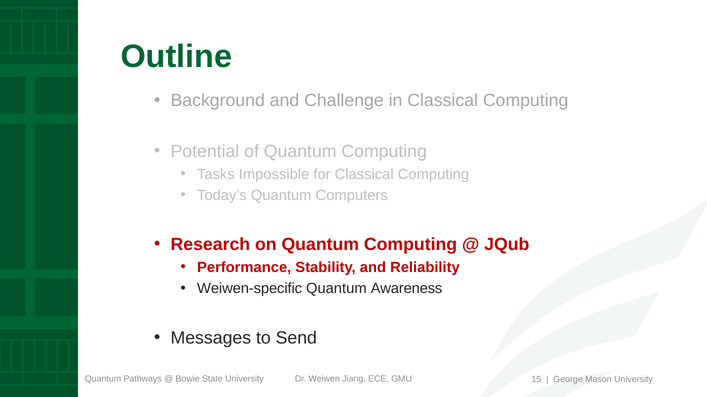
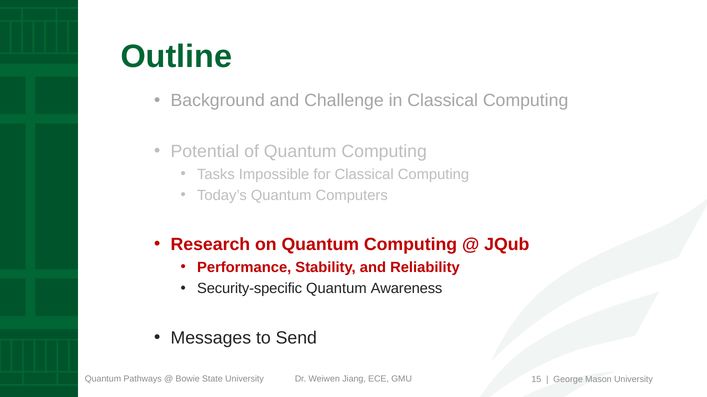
Weiwen-specific: Weiwen-specific -> Security-specific
